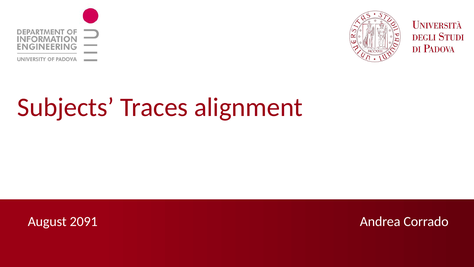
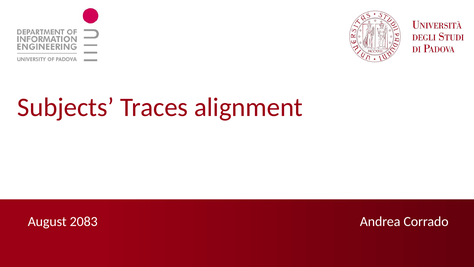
2091: 2091 -> 2083
